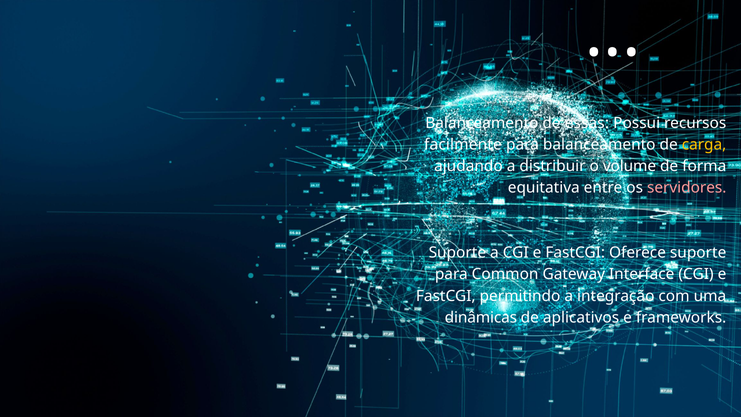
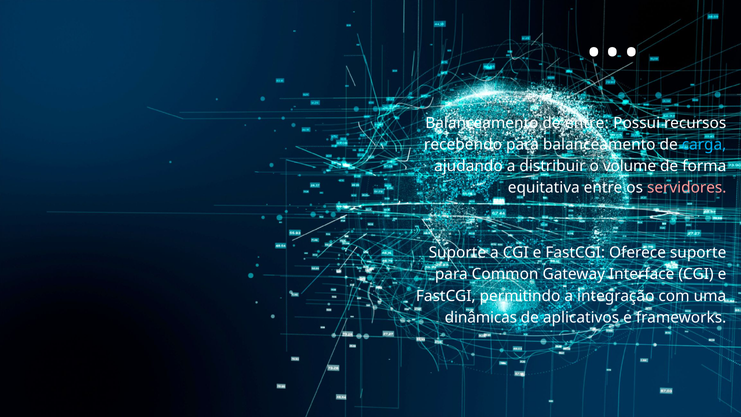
de essas: essas -> entre
facilmente: facilmente -> recebendo
carga colour: yellow -> light blue
